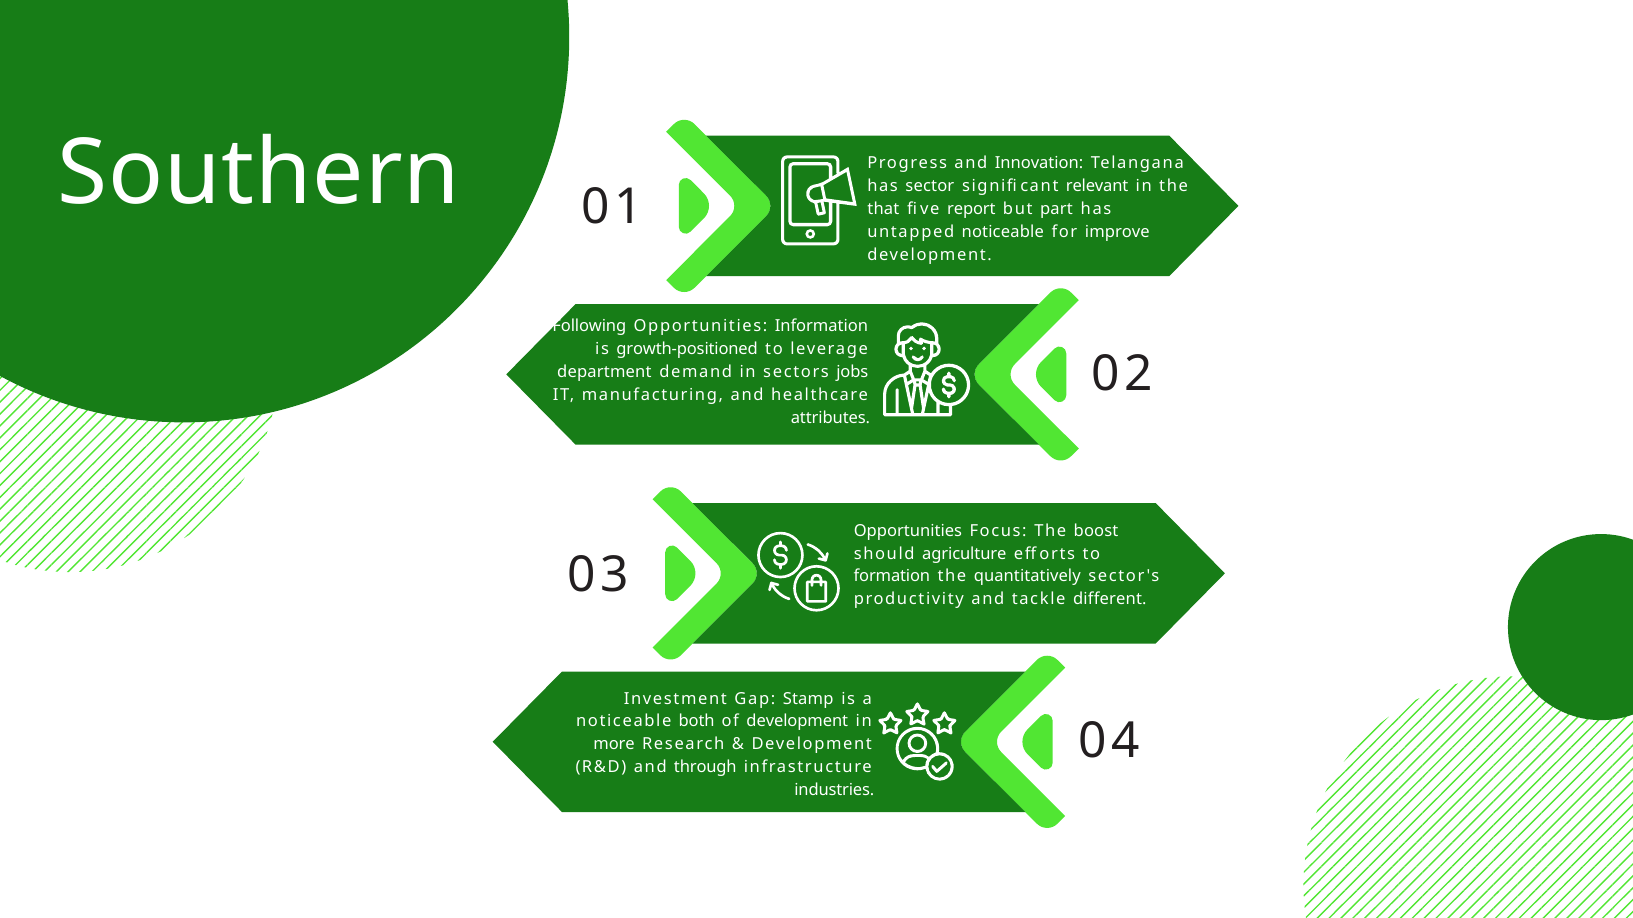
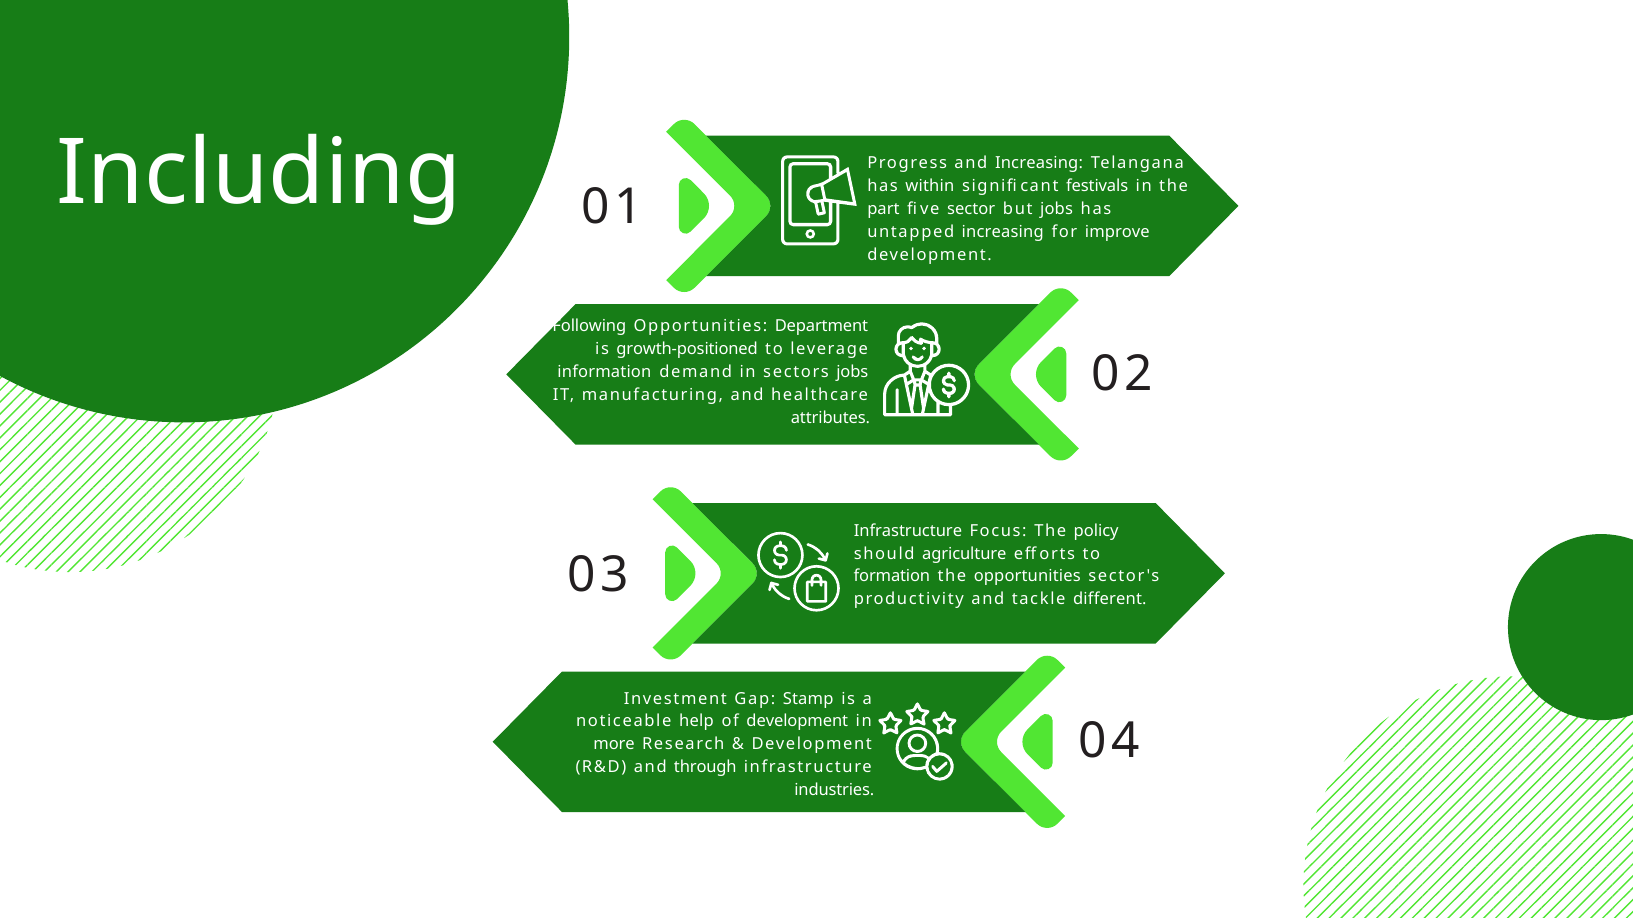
Southern: Southern -> Including
and Innovation: Innovation -> Increasing
sector: sector -> within
relevant: relevant -> festivals
that: that -> part
report: report -> sector
but part: part -> jobs
untapped noticeable: noticeable -> increasing
Information: Information -> Department
department: department -> information
Opportunities at (908, 531): Opportunities -> Infrastructure
boost: boost -> policy
the quantitatively: quantitatively -> opportunities
both: both -> help
